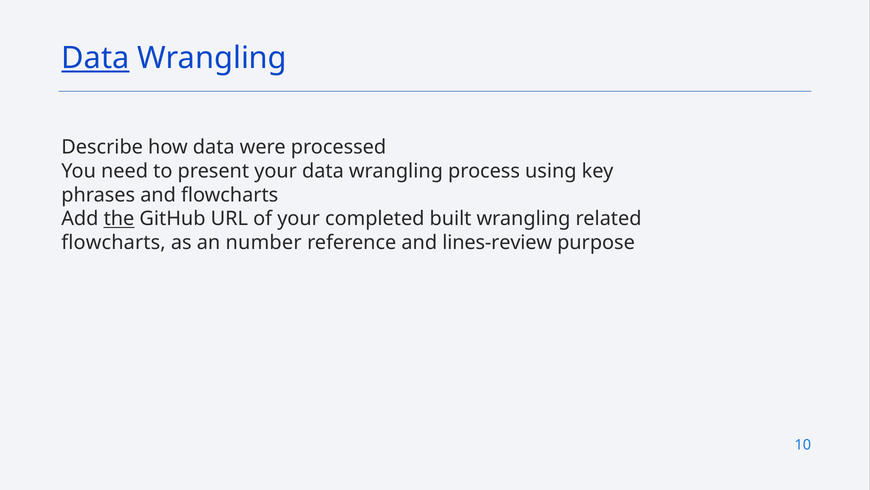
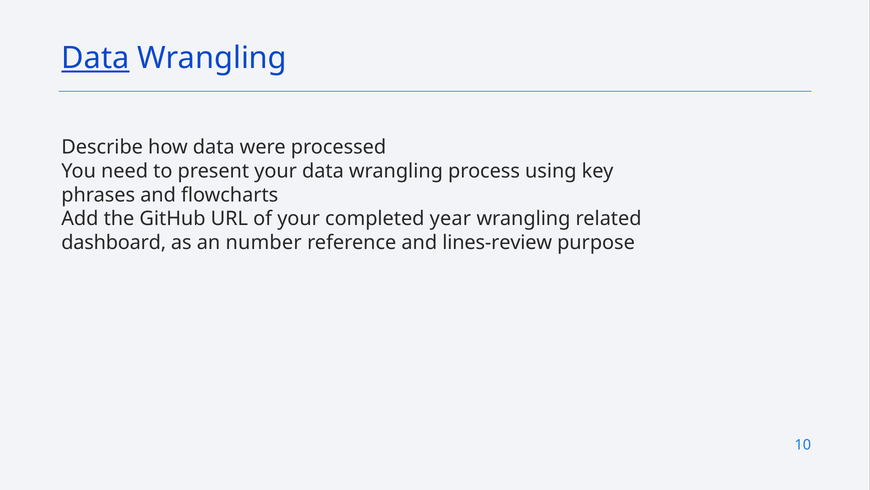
the underline: present -> none
built: built -> year
flowcharts at (114, 242): flowcharts -> dashboard
